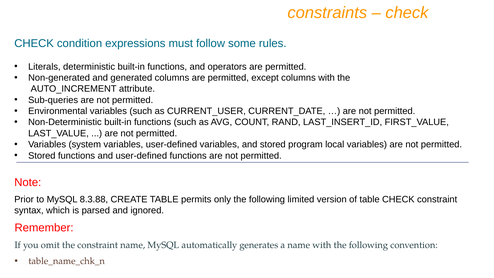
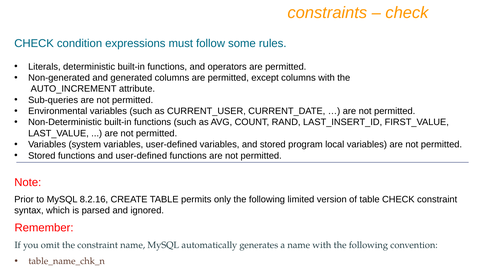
8.3.88: 8.3.88 -> 8.2.16
